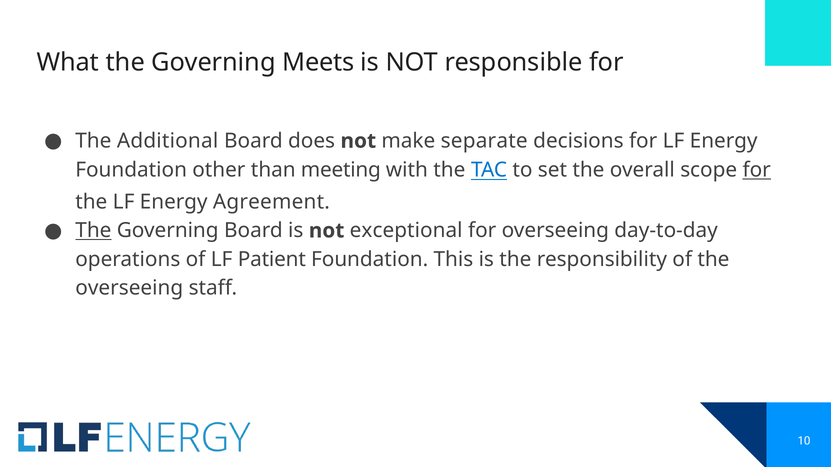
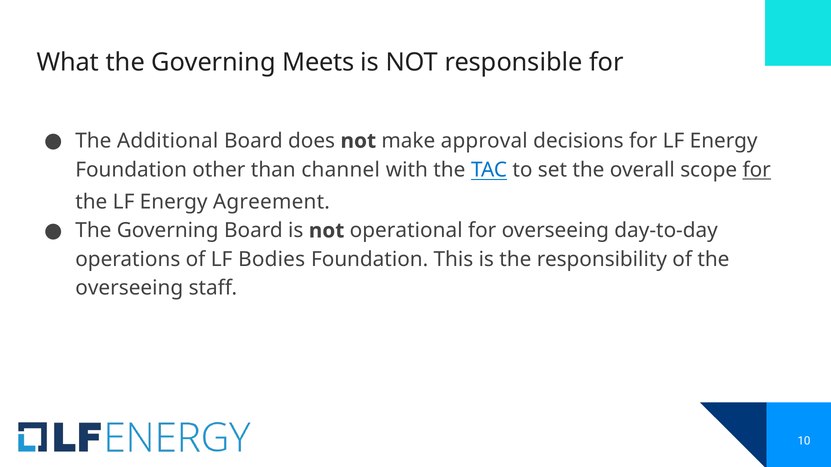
separate: separate -> approval
meeting: meeting -> channel
The at (93, 231) underline: present -> none
exceptional: exceptional -> operational
Patient: Patient -> Bodies
